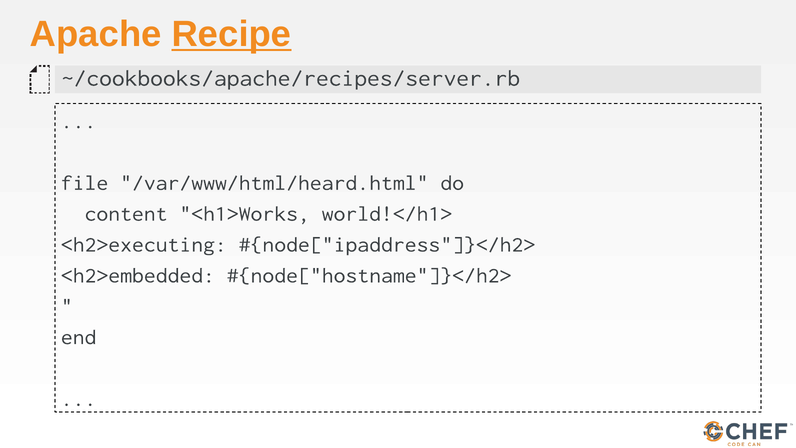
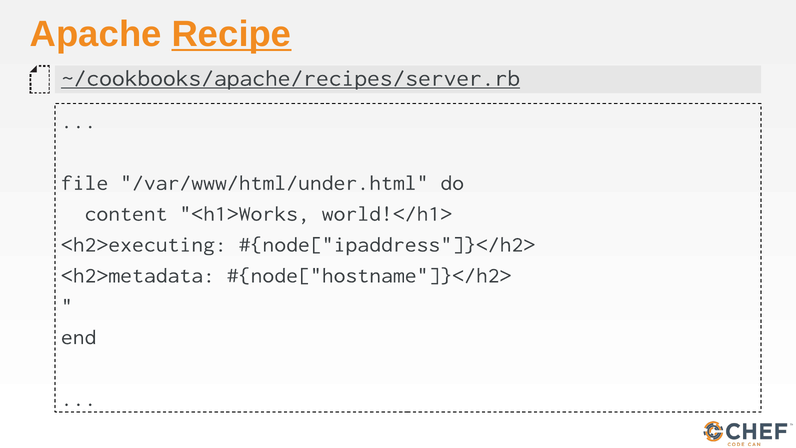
~/cookbooks/apache/recipes/server.rb underline: none -> present
/var/www/html/heard.html: /var/www/html/heard.html -> /var/www/html/under.html
<h2>embedded: <h2>embedded -> <h2>metadata
